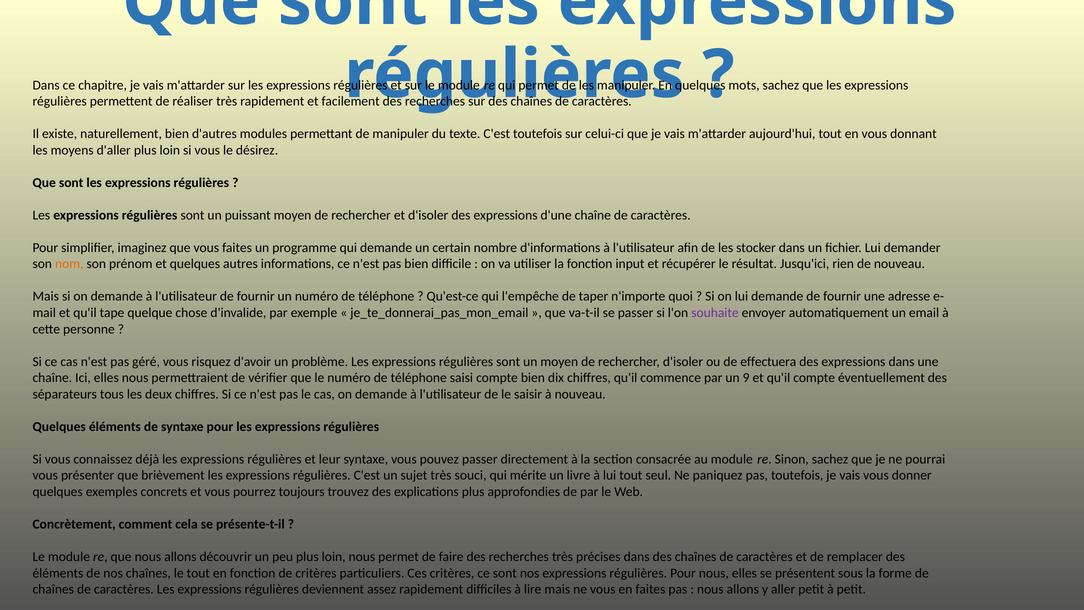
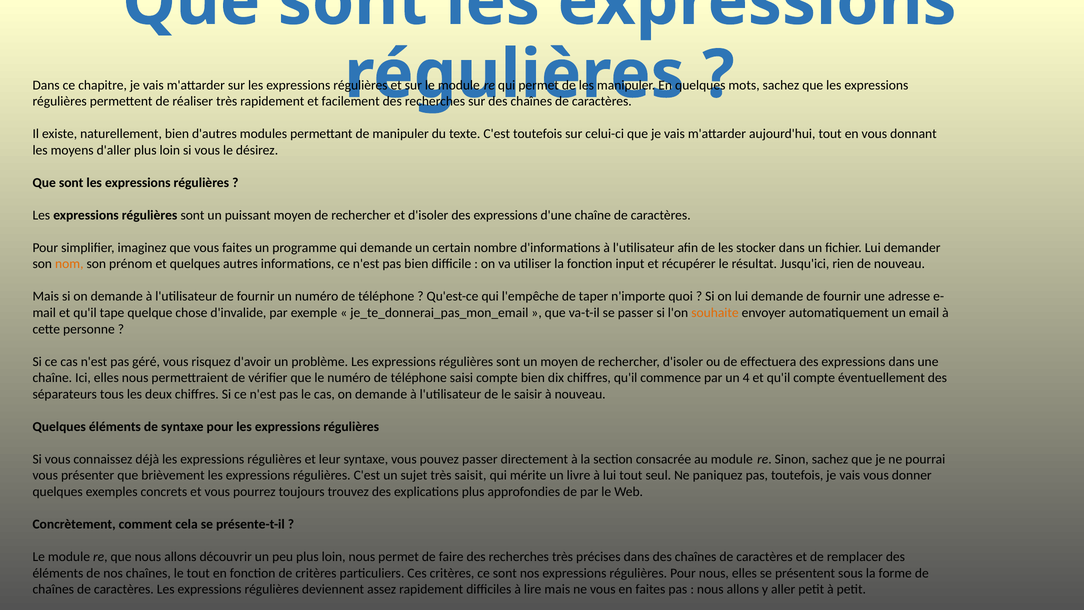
souhaite colour: purple -> orange
9: 9 -> 4
souci: souci -> saisit
